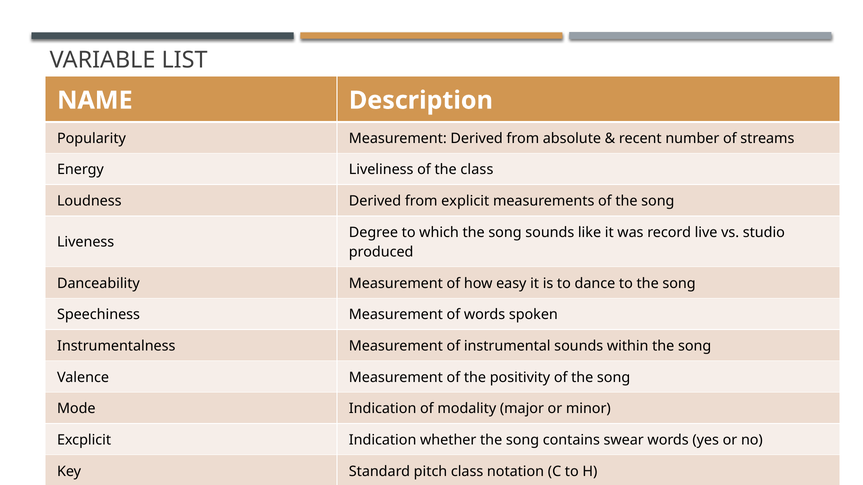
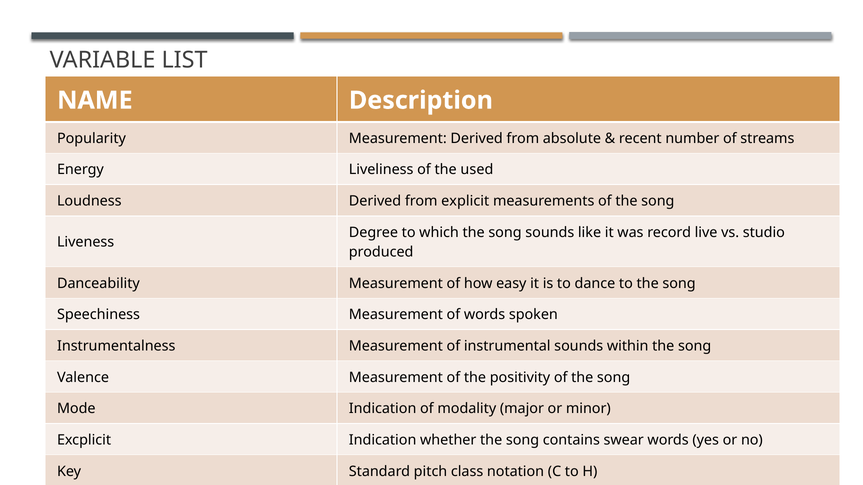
the class: class -> used
